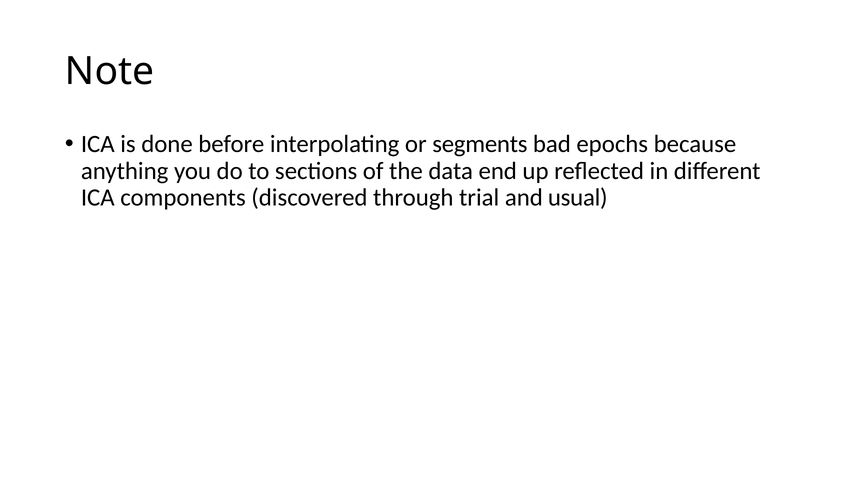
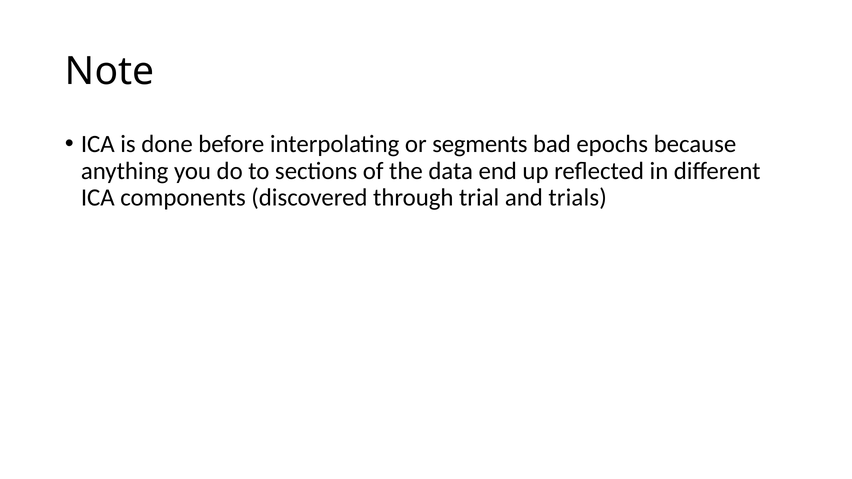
usual: usual -> trials
